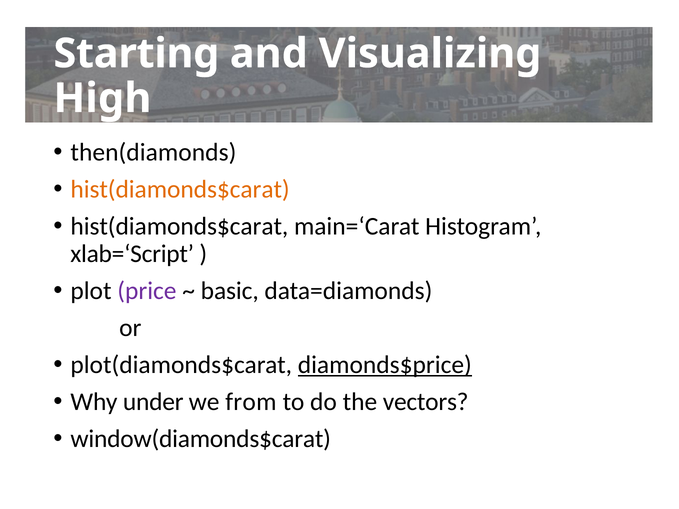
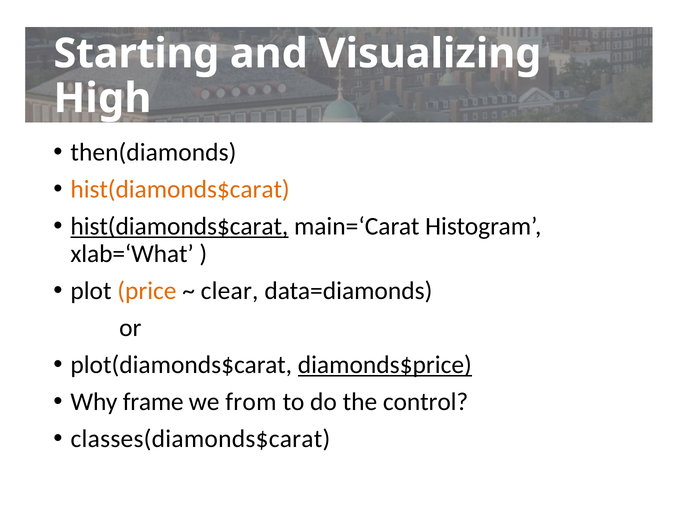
hist(diamonds$carat at (179, 227) underline: none -> present
xlab=‘Script: xlab=‘Script -> xlab=‘What
price colour: purple -> orange
basic: basic -> clear
under: under -> frame
vectors: vectors -> control
window(diamonds$carat: window(diamonds$carat -> classes(diamonds$carat
